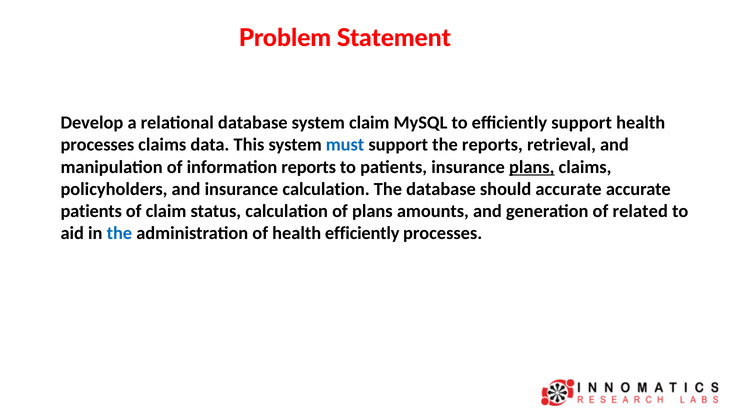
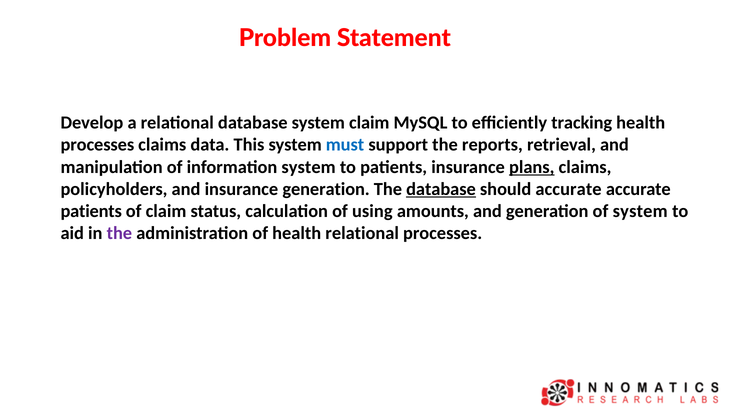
efficiently support: support -> tracking
information reports: reports -> system
insurance calculation: calculation -> generation
database at (441, 189) underline: none -> present
of plans: plans -> using
of related: related -> system
the at (119, 233) colour: blue -> purple
health efficiently: efficiently -> relational
